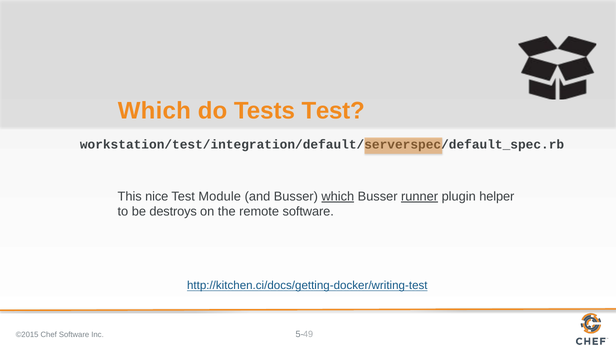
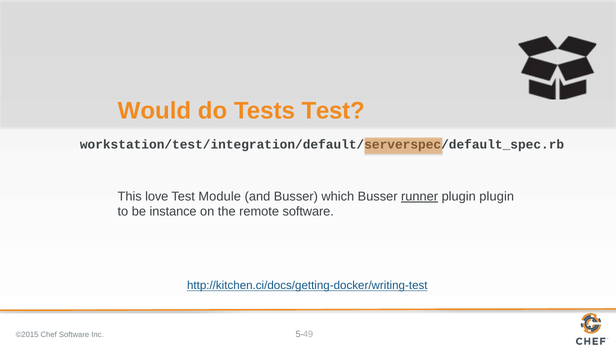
Which at (154, 111): Which -> Would
nice: nice -> love
which at (338, 197) underline: present -> none
plugin helper: helper -> plugin
destroys: destroys -> instance
